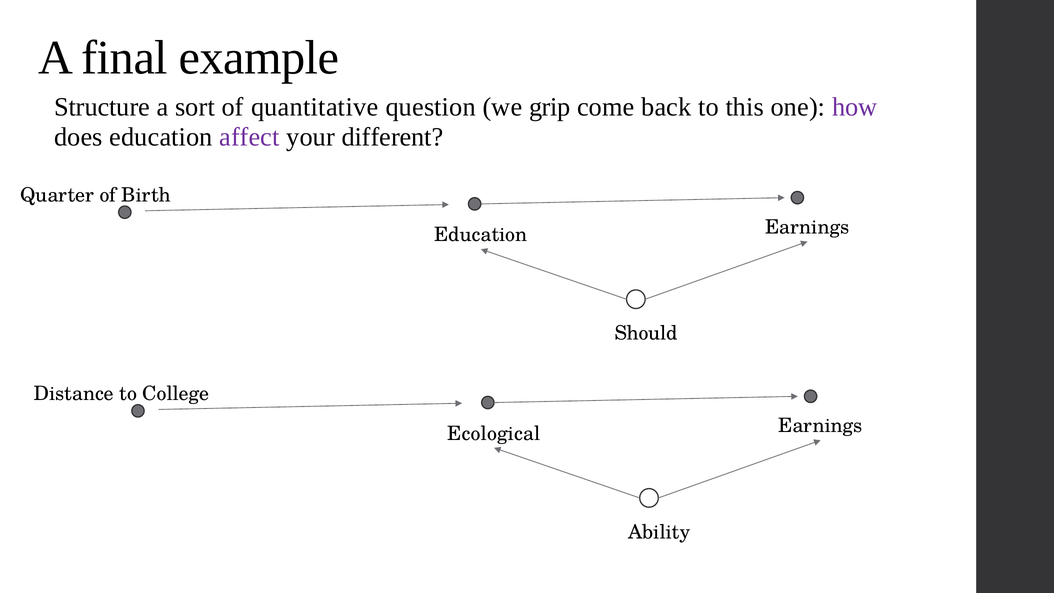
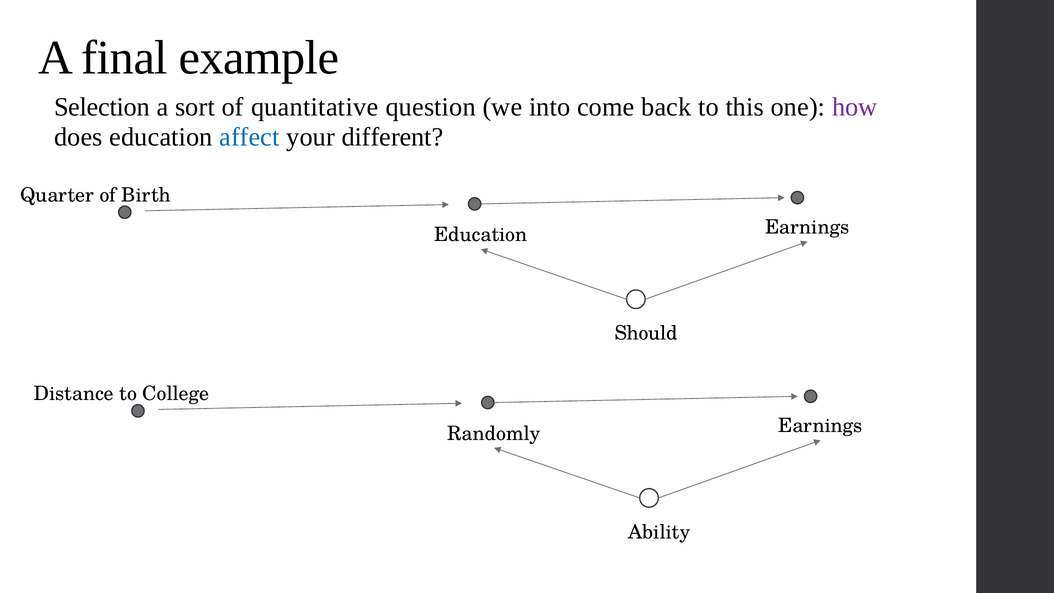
Structure: Structure -> Selection
grip: grip -> into
affect colour: purple -> blue
Ecological: Ecological -> Randomly
